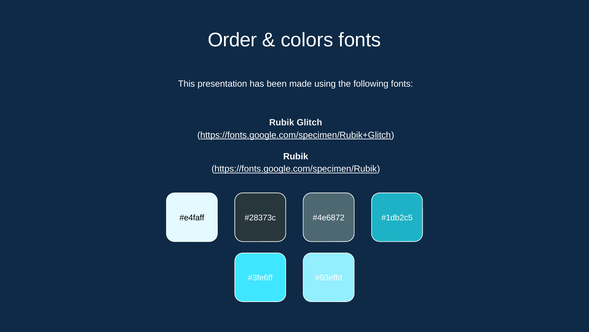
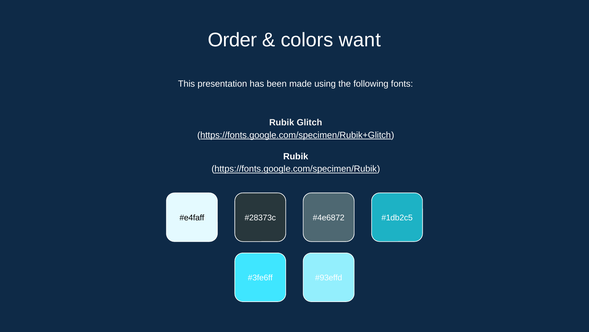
colors fonts: fonts -> want
